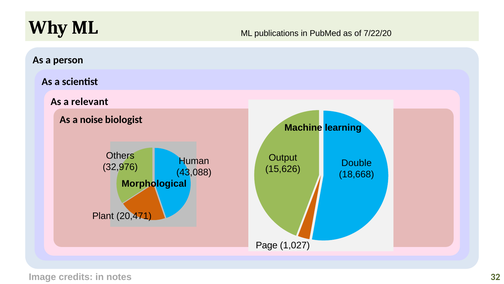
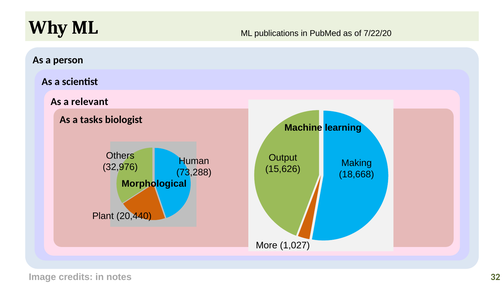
noise: noise -> tasks
Double: Double -> Making
43,088: 43,088 -> 73,288
20,471: 20,471 -> 20,440
Page: Page -> More
